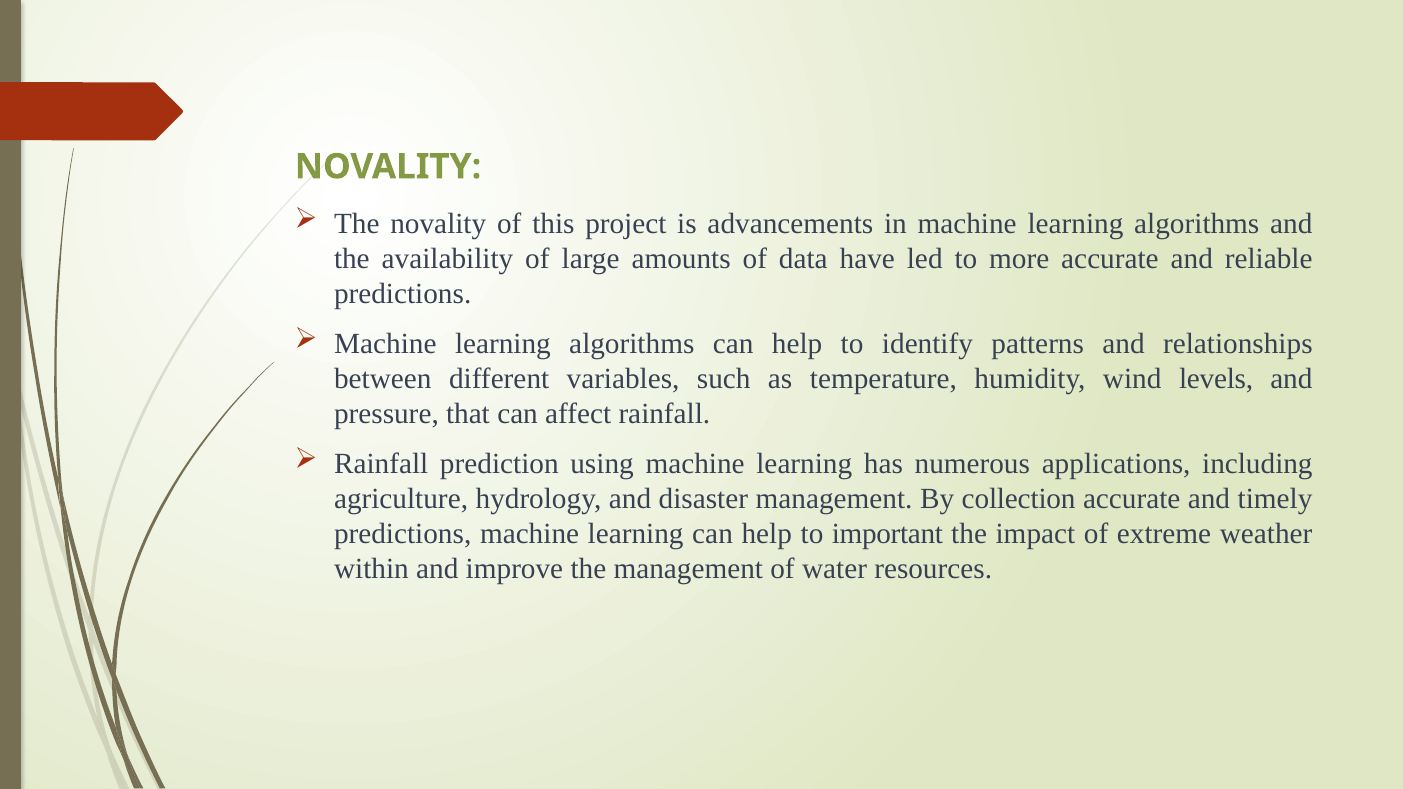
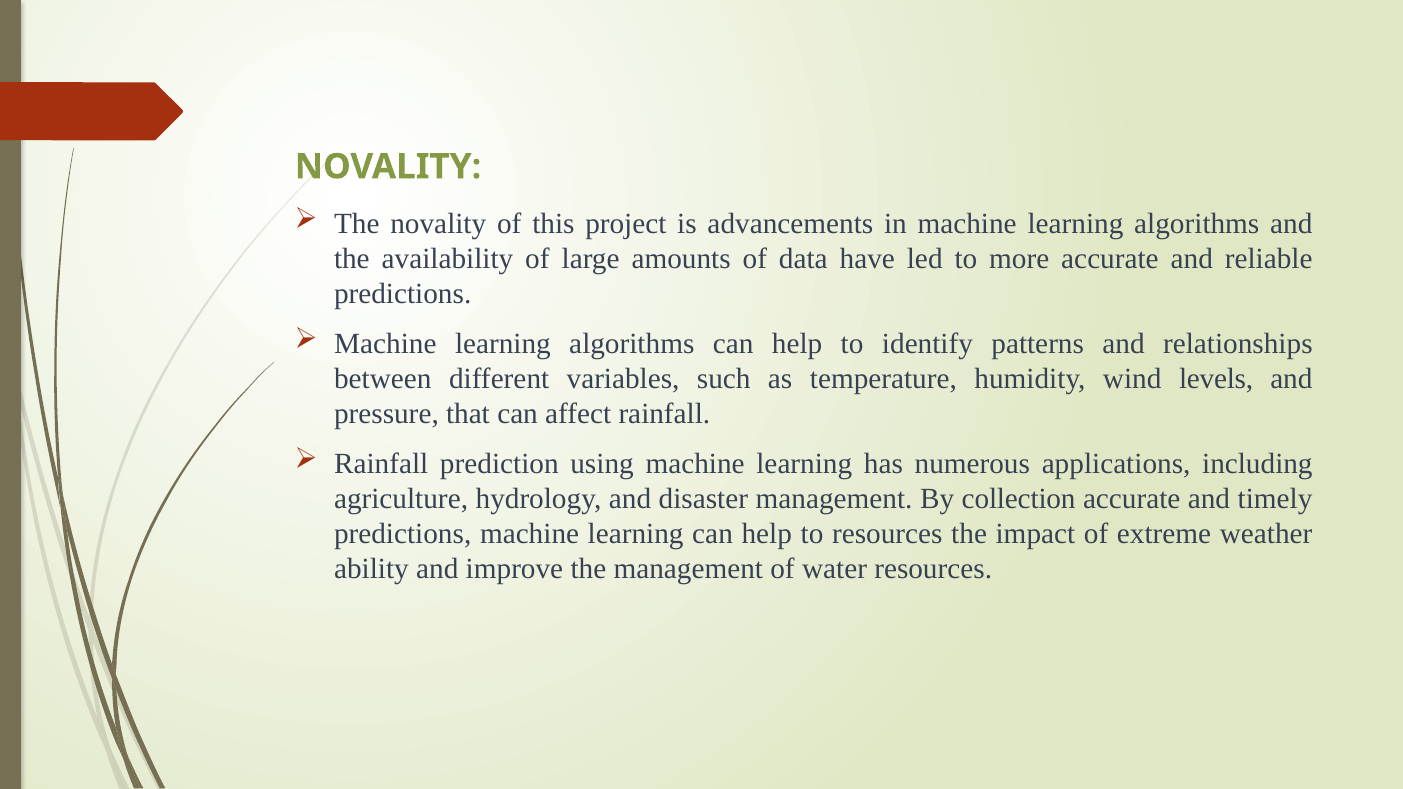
to important: important -> resources
within: within -> ability
